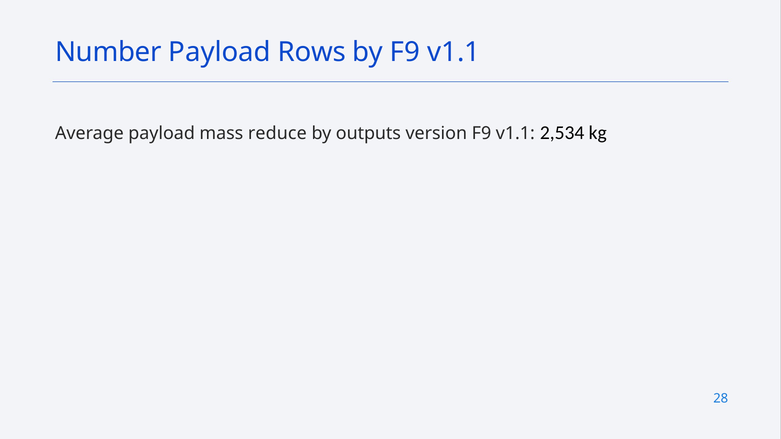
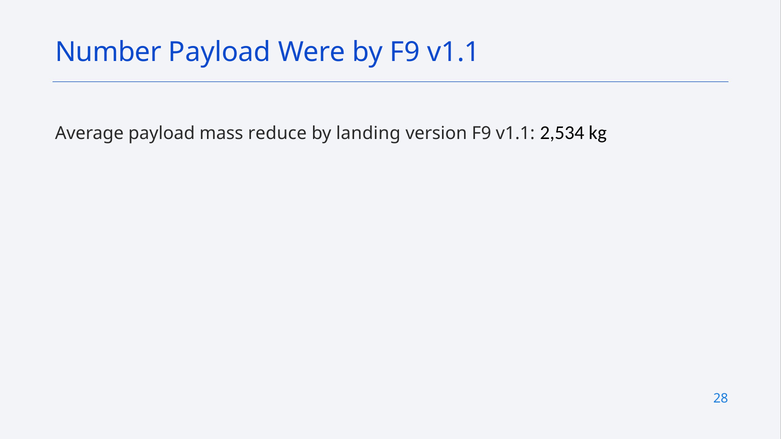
Rows: Rows -> Were
outputs: outputs -> landing
